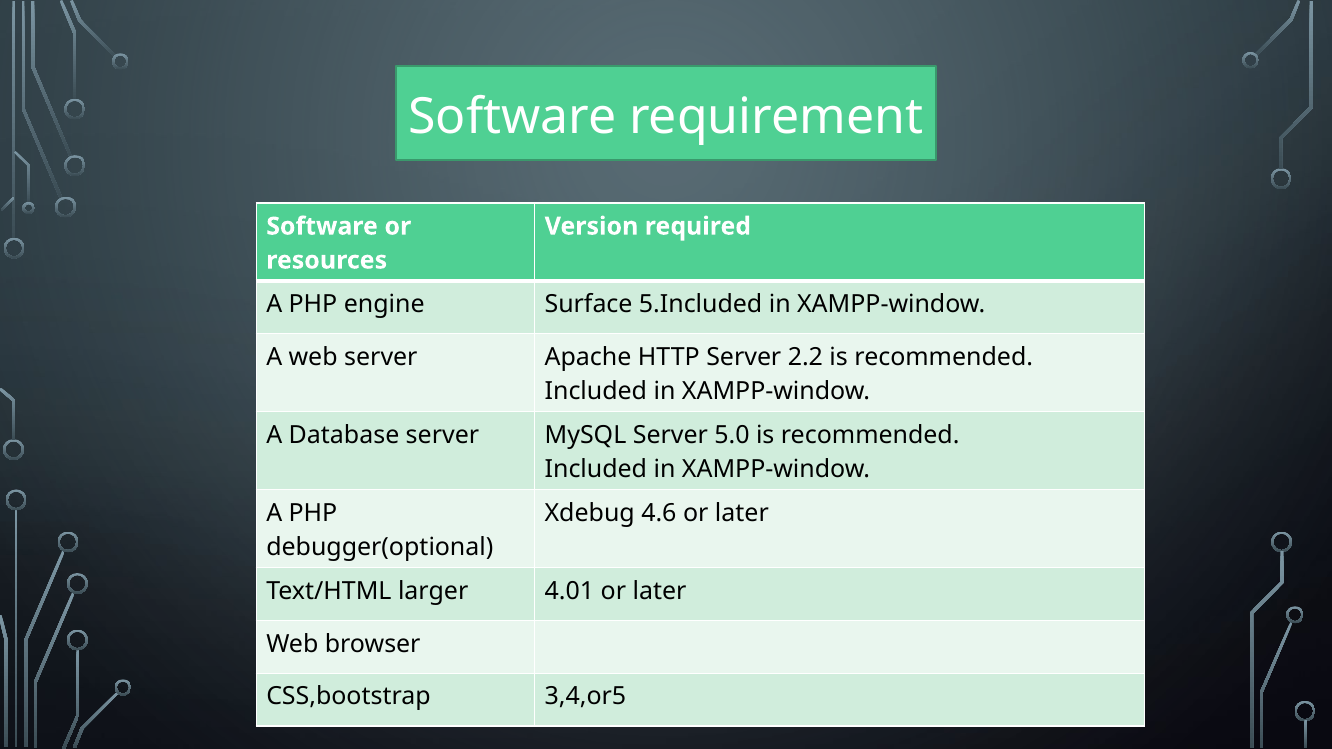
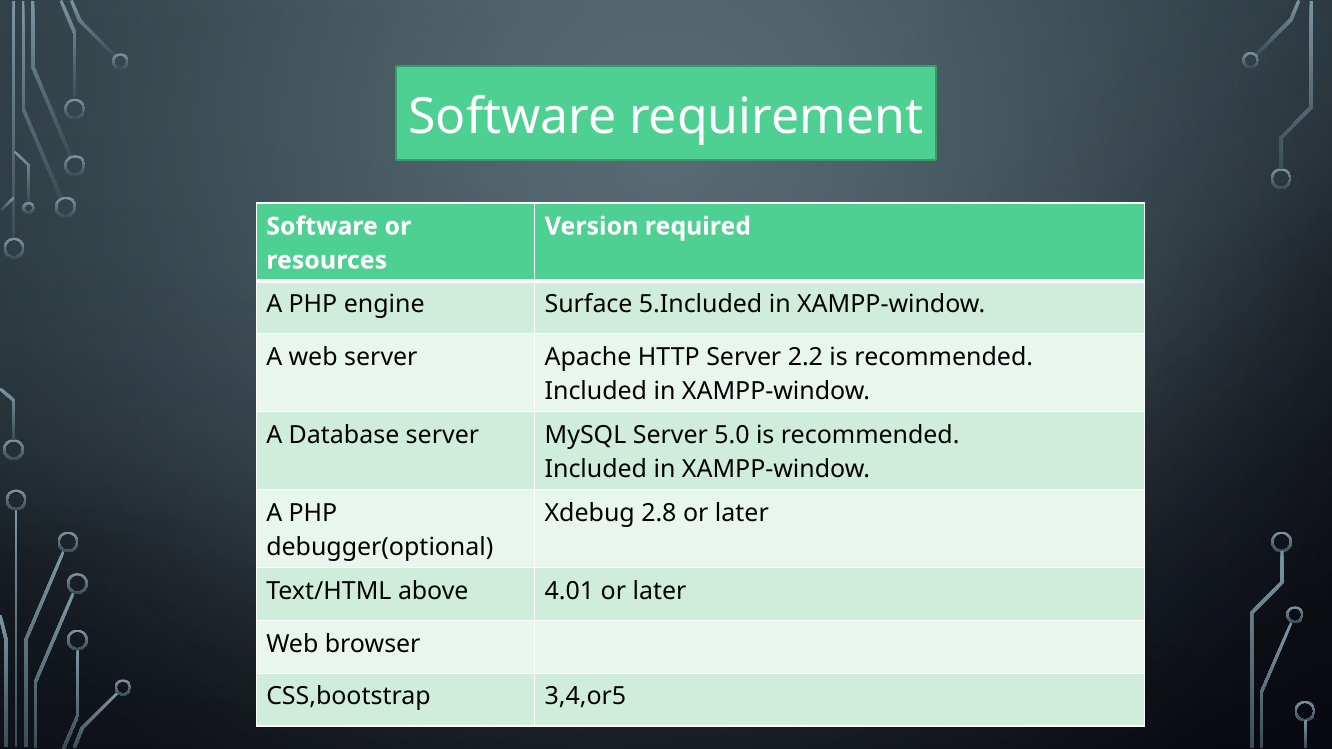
4.6: 4.6 -> 2.8
larger: larger -> above
